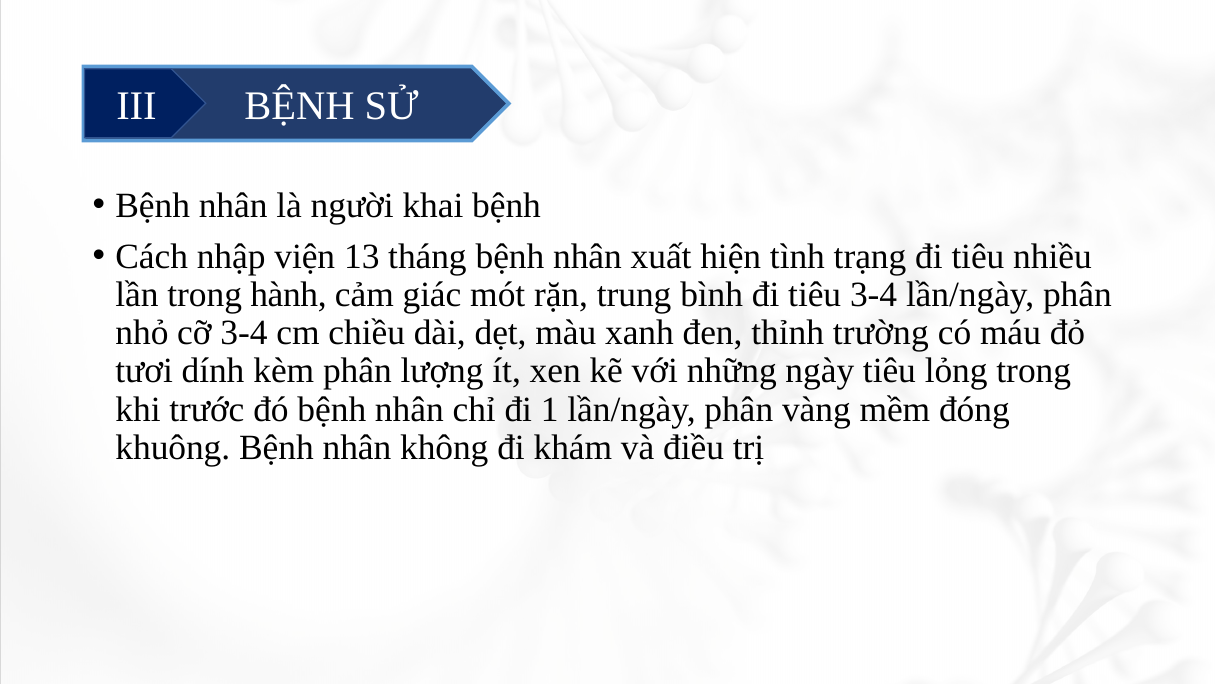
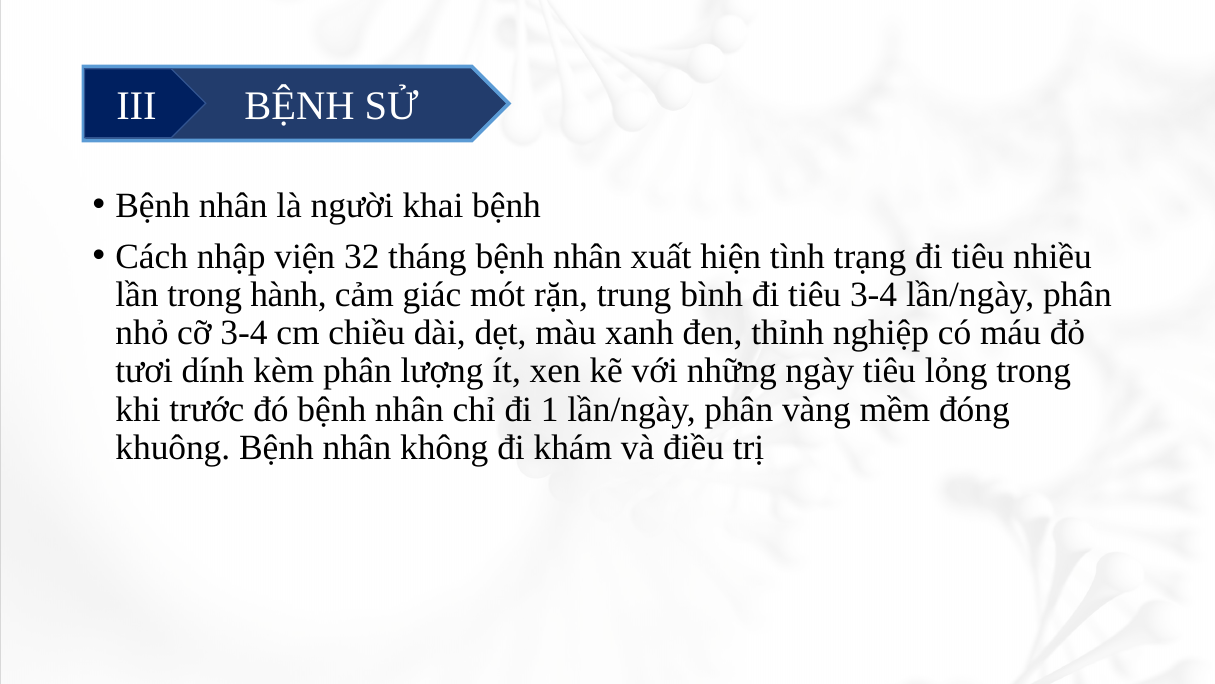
13: 13 -> 32
trường: trường -> nghiệp
